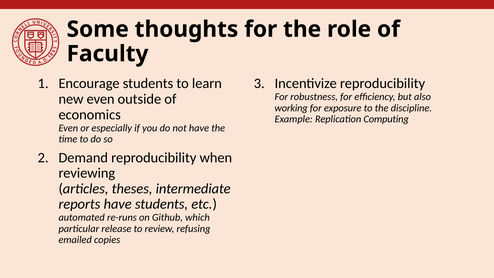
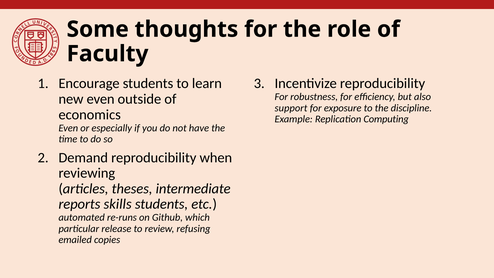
working: working -> support
reports have: have -> skills
